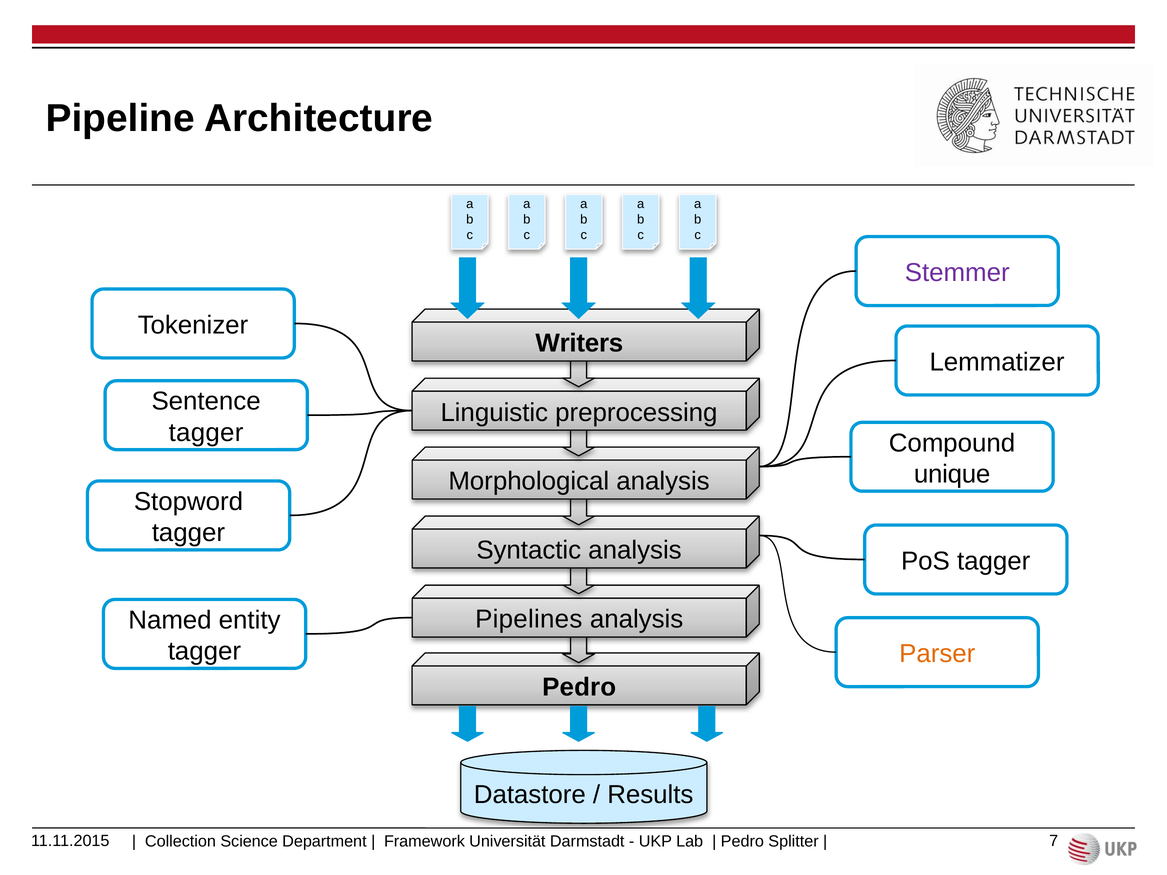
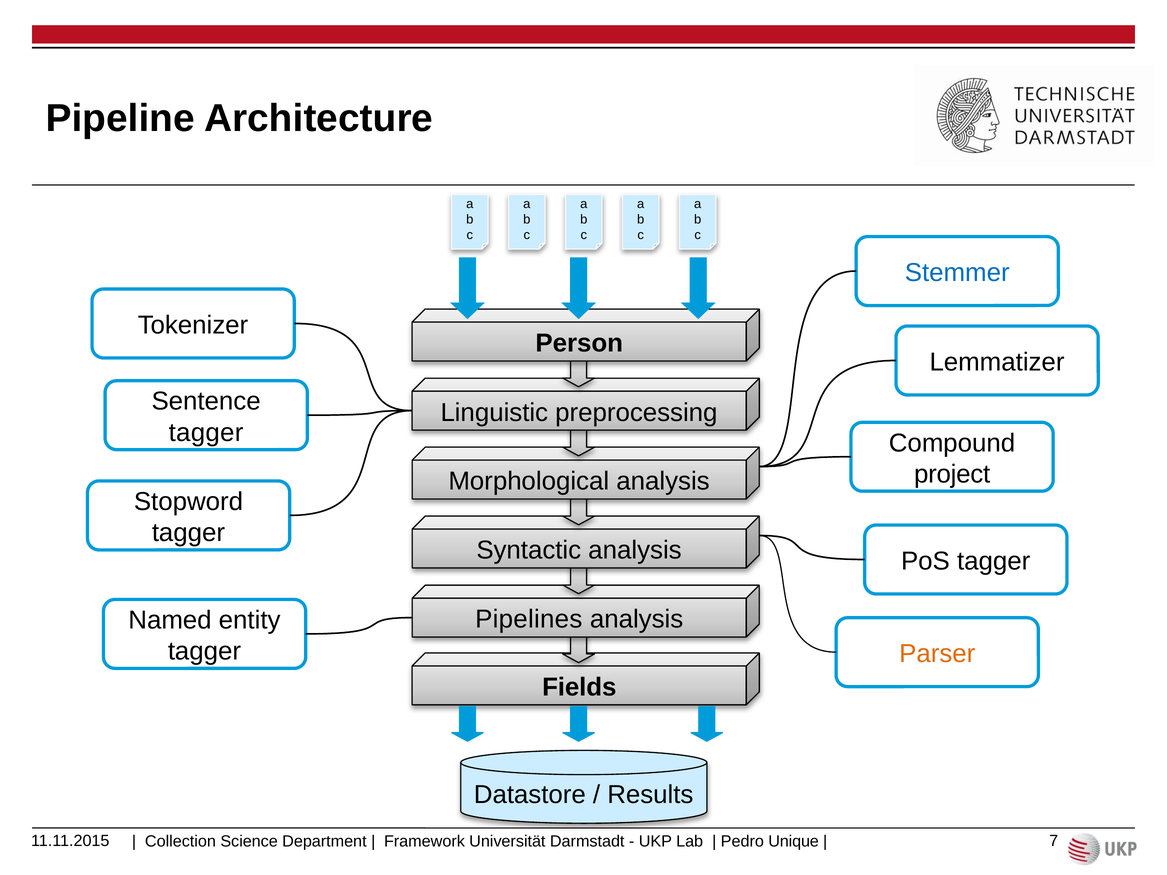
Stemmer colour: purple -> blue
Writers: Writers -> Person
unique: unique -> project
Pedro at (579, 687): Pedro -> Fields
Splitter: Splitter -> Unique
